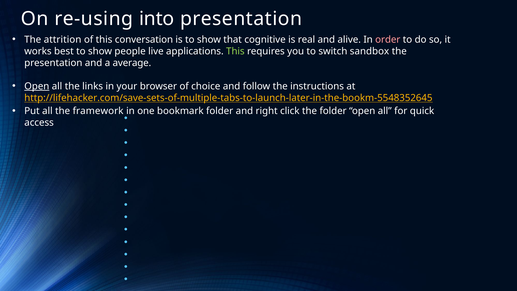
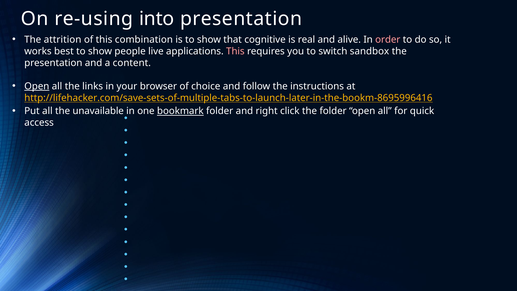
conversation: conversation -> combination
This at (235, 51) colour: light green -> pink
average: average -> content
http://lifehacker.com/save-sets-of-multiple-tabs-to-launch-later-in-the-bookm-5548352645: http://lifehacker.com/save-sets-of-multiple-tabs-to-launch-later-in-the-bookm-5548352645 -> http://lifehacker.com/save-sets-of-multiple-tabs-to-launch-later-in-the-bookm-8695996416
framework: framework -> unavailable
bookmark underline: none -> present
